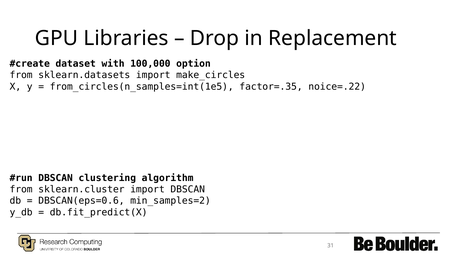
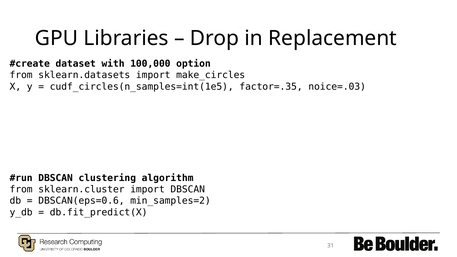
from_circles(n_samples=int(1e5: from_circles(n_samples=int(1e5 -> cudf_circles(n_samples=int(1e5
noice=.22: noice=.22 -> noice=.03
